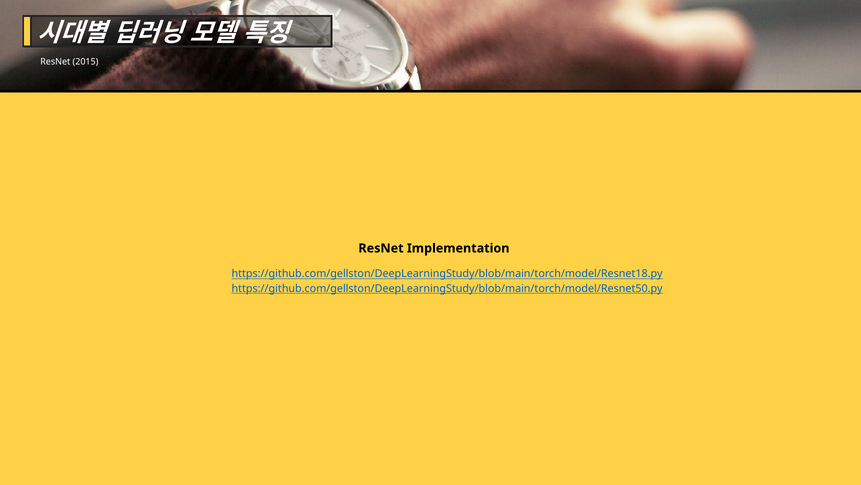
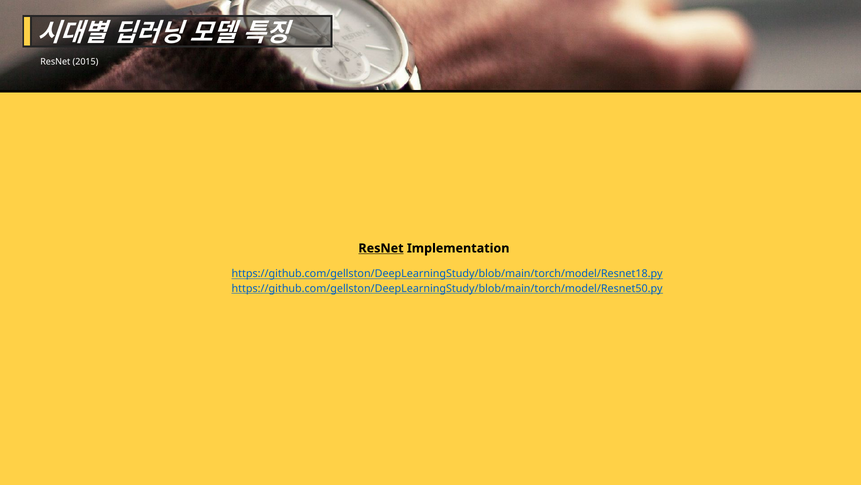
ResNet at (381, 248) underline: none -> present
